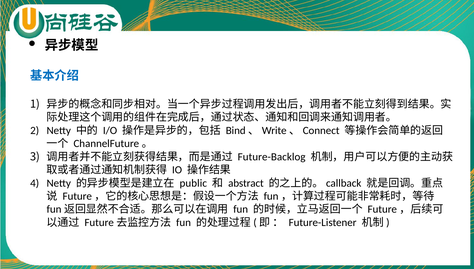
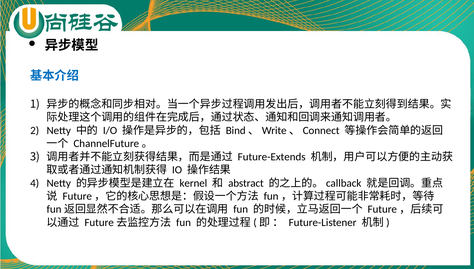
Future-Backlog: Future-Backlog -> Future-Extends
public: public -> kernel
